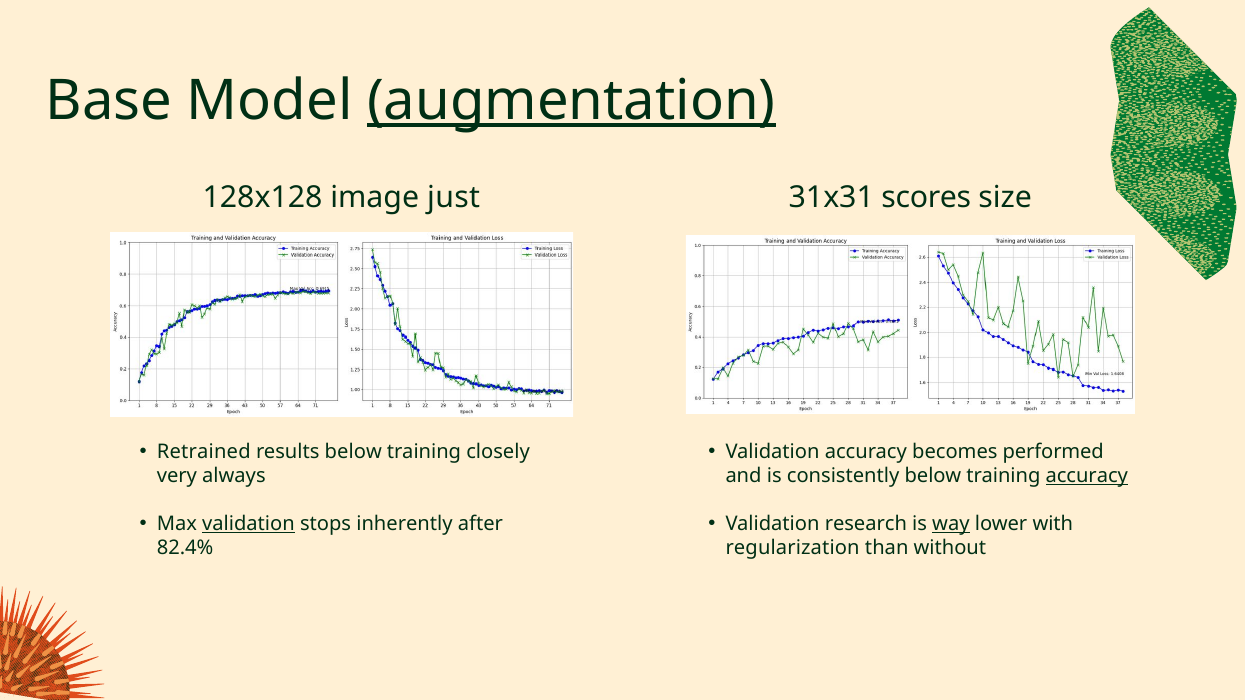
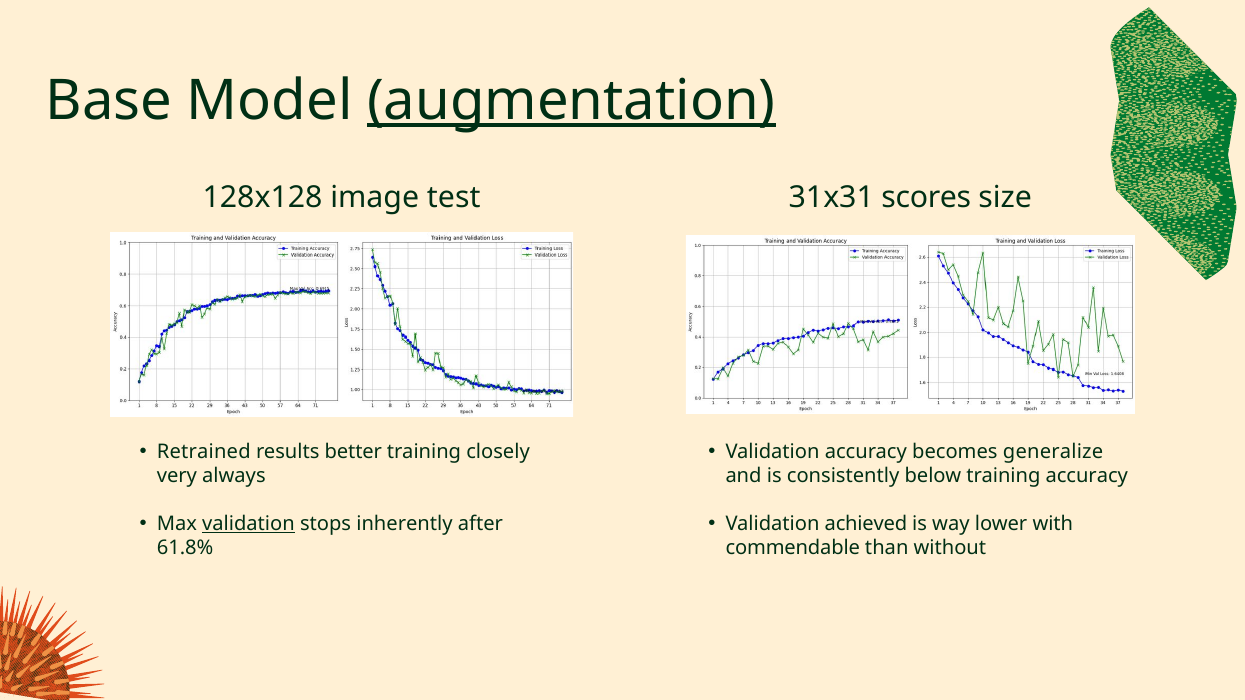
just: just -> test
results below: below -> better
performed: performed -> generalize
accuracy at (1087, 476) underline: present -> none
research: research -> achieved
way underline: present -> none
82.4%: 82.4% -> 61.8%
regularization: regularization -> commendable
